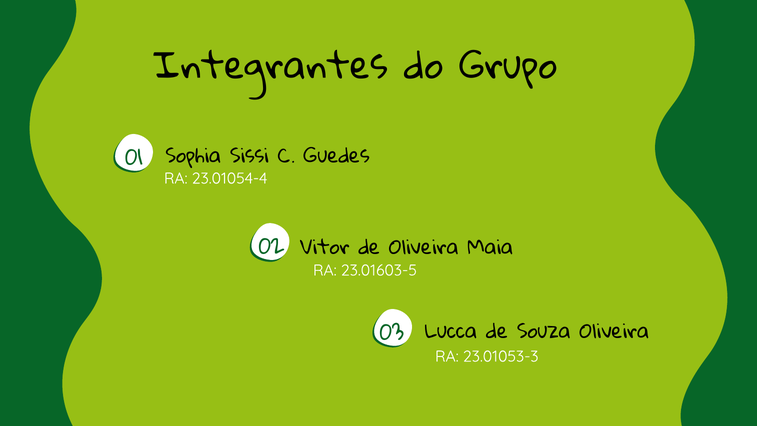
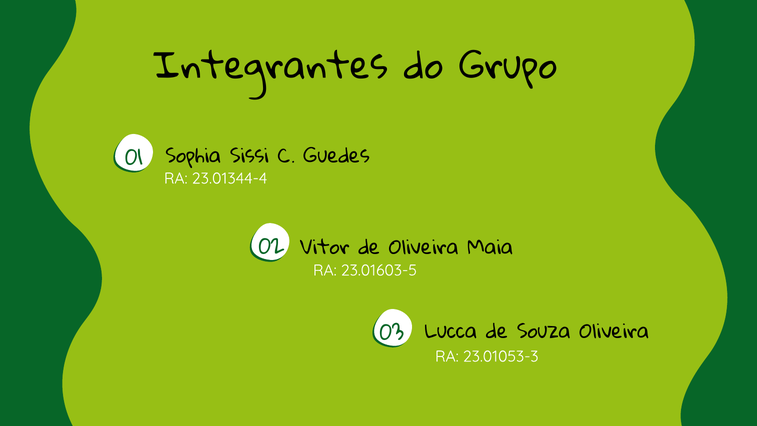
23.01054-4: 23.01054-4 -> 23.01344-4
